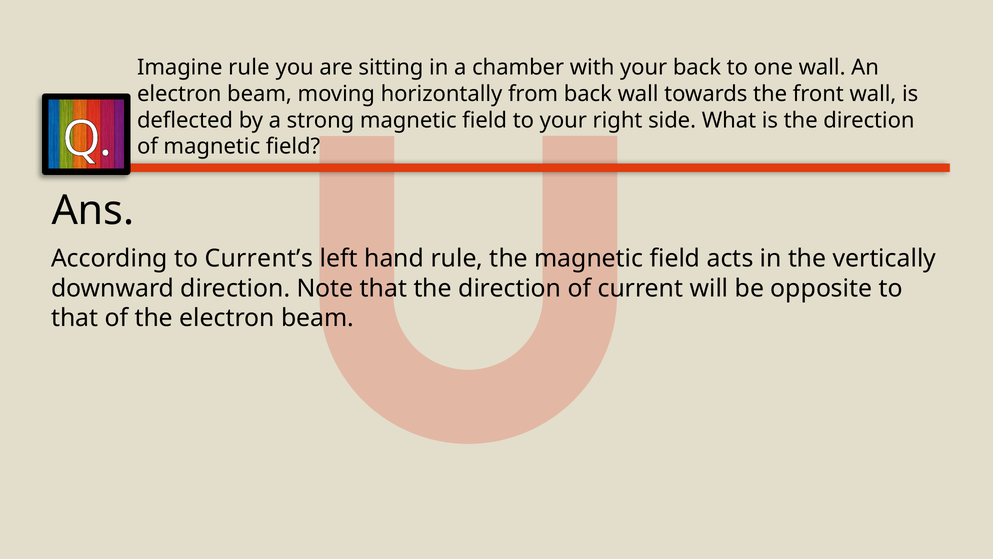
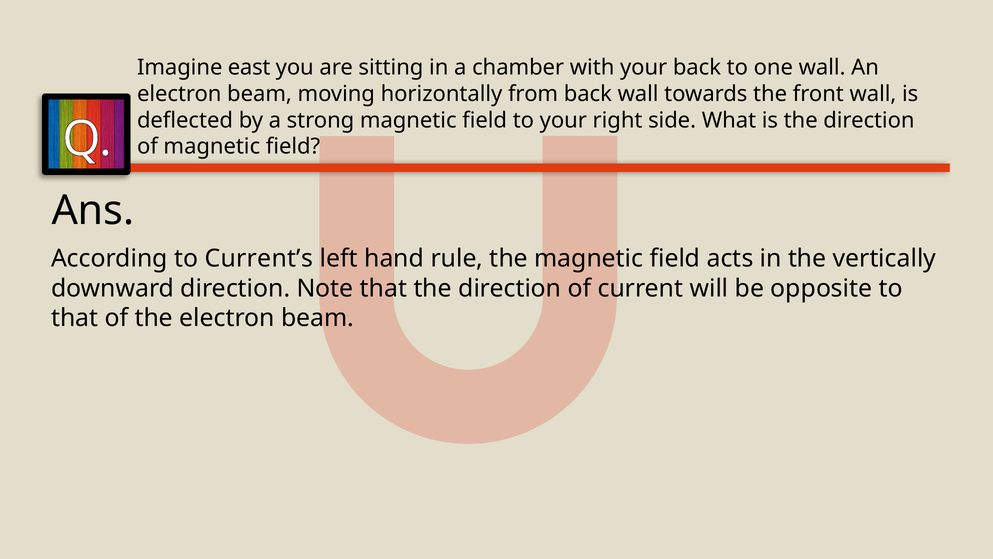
Imagine rule: rule -> east
